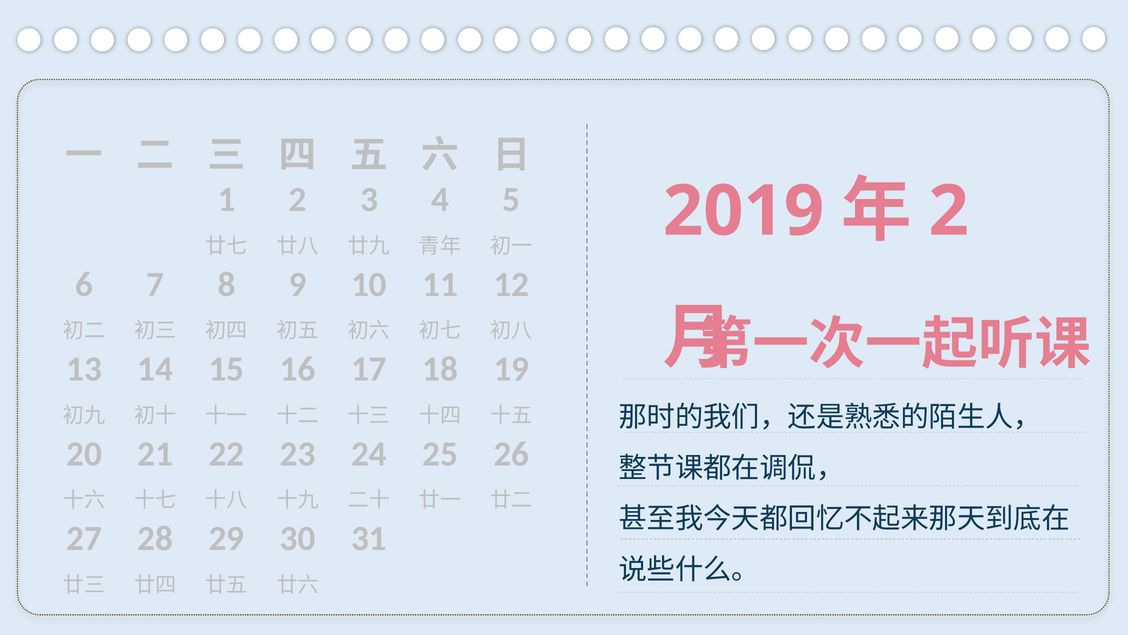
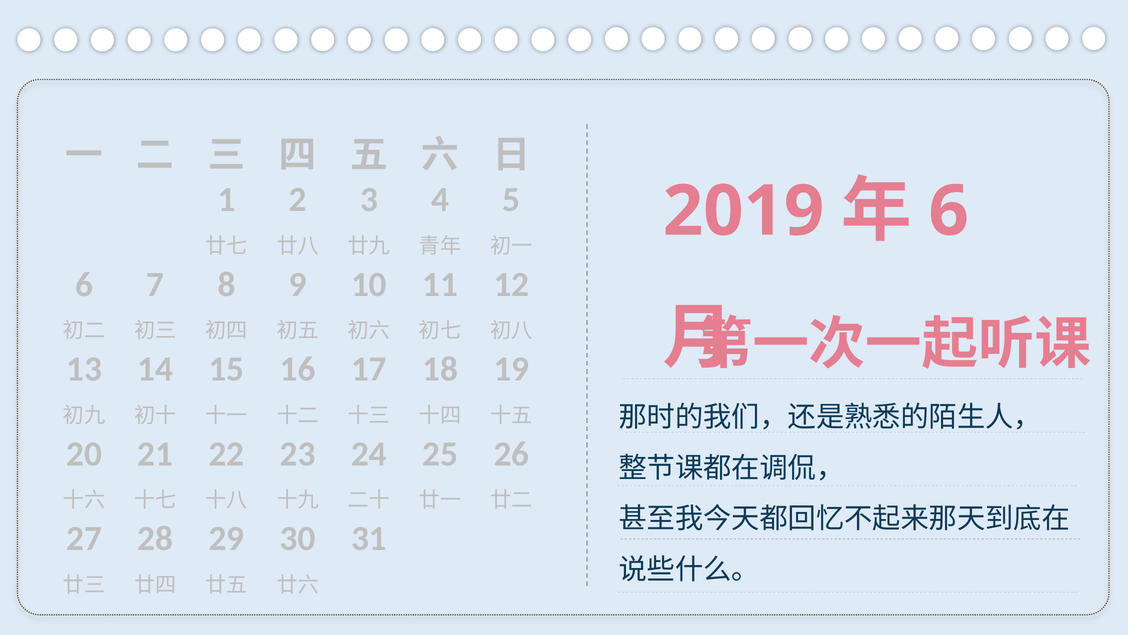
2 at (949, 211): 2 -> 6
